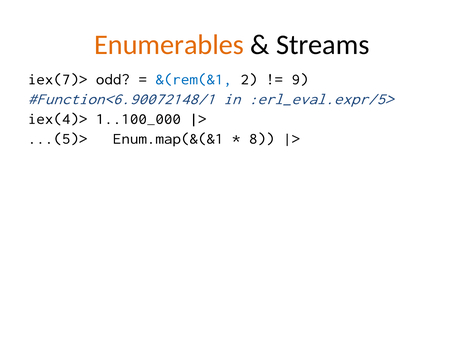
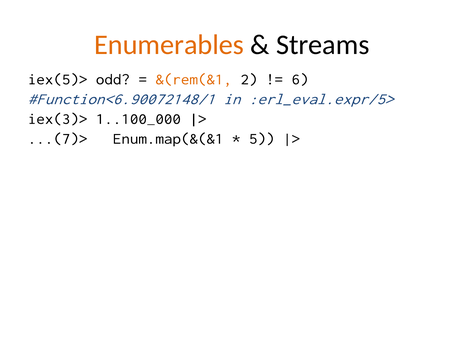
iex(7)>: iex(7)> -> iex(5)>
&(rem(&1 colour: blue -> orange
9: 9 -> 6
iex(4)>: iex(4)> -> iex(3)>
...(5)>: ...(5)> -> ...(7)>
8: 8 -> 5
